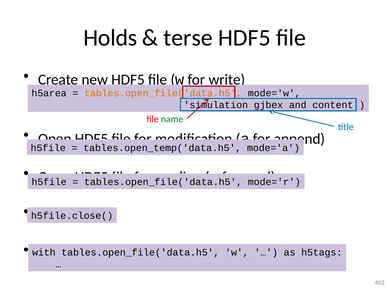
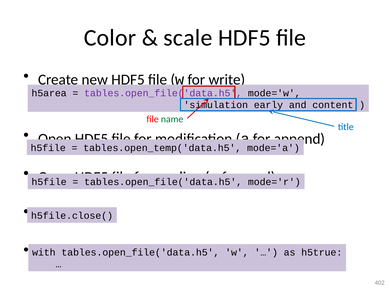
Holds: Holds -> Color
terse: terse -> scale
tables.open_file('data.h5 at (163, 93) colour: orange -> purple
gjbex: gjbex -> early
h5tags: h5tags -> h5true
